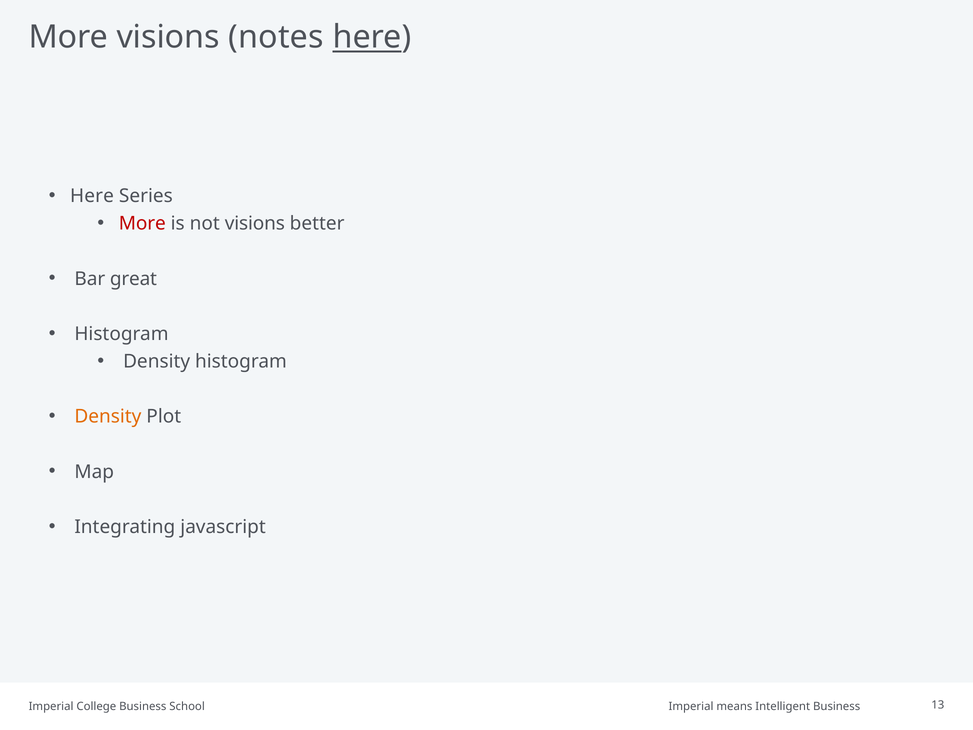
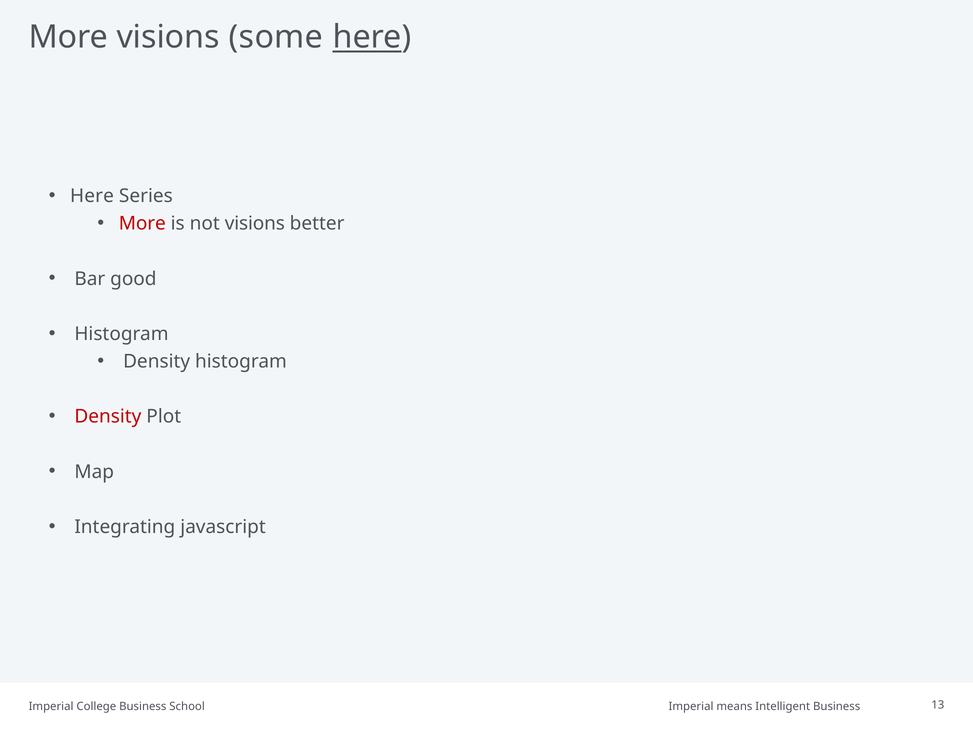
notes: notes -> some
great: great -> good
Density at (108, 416) colour: orange -> red
